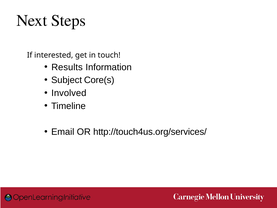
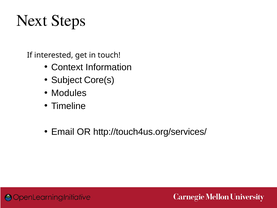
Results: Results -> Context
Involved: Involved -> Modules
